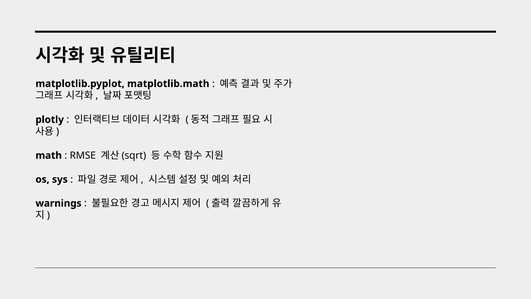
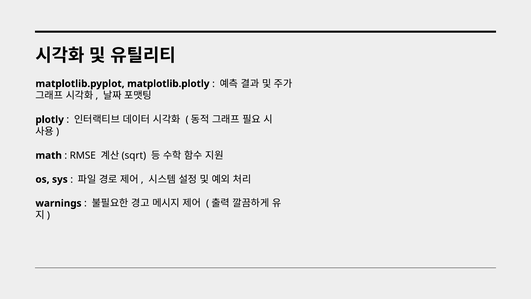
matplotlib.math: matplotlib.math -> matplotlib.plotly
